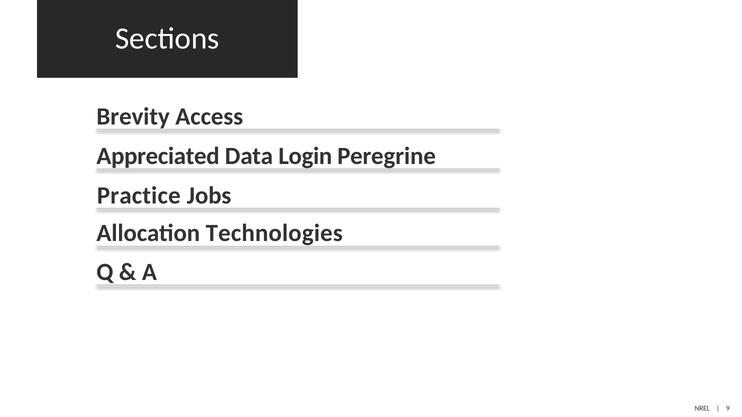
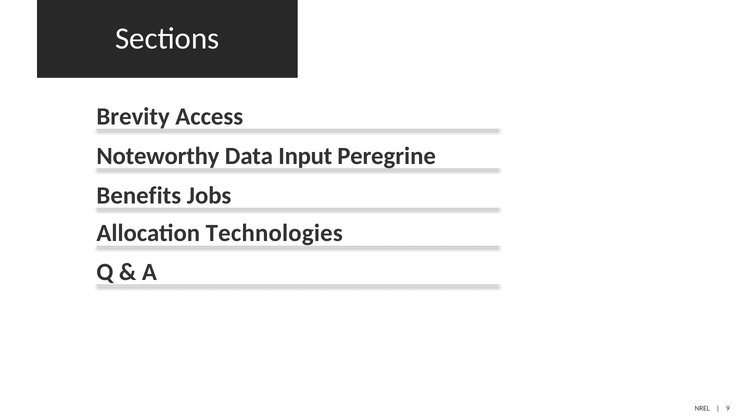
Appreciated: Appreciated -> Noteworthy
Login: Login -> Input
Practice: Practice -> Benefits
